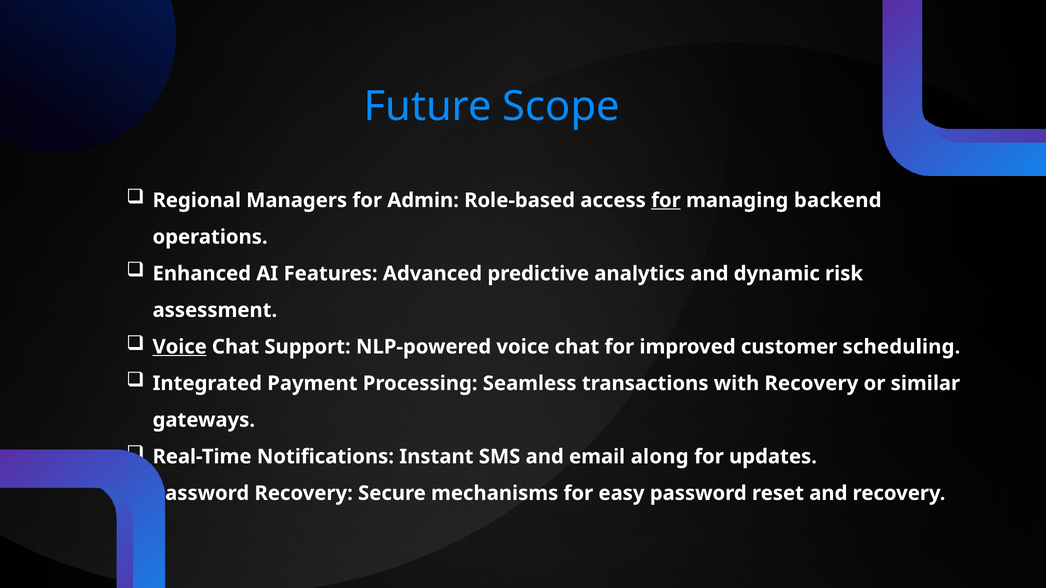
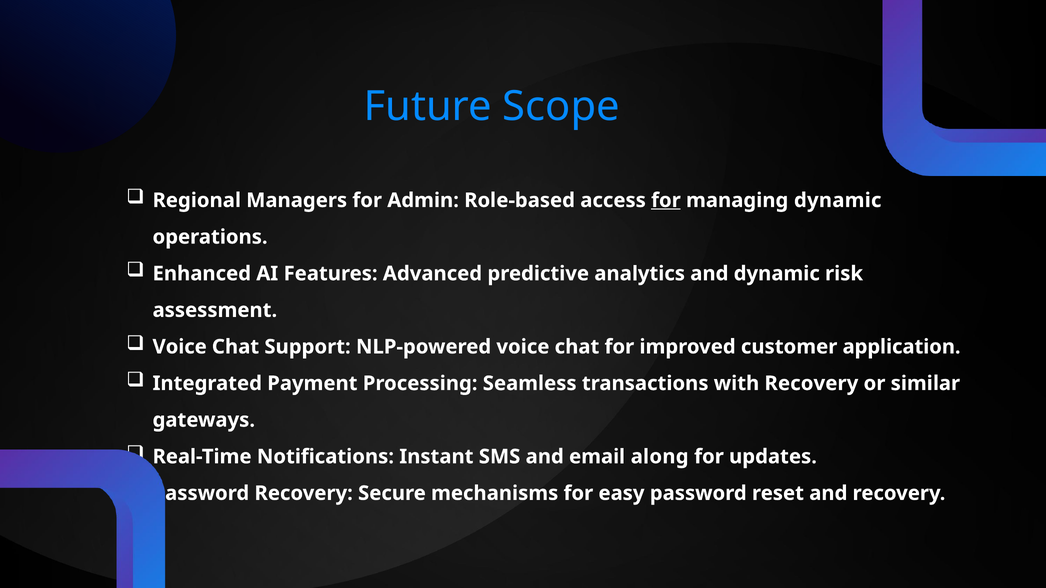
managing backend: backend -> dynamic
Voice at (180, 347) underline: present -> none
scheduling: scheduling -> application
